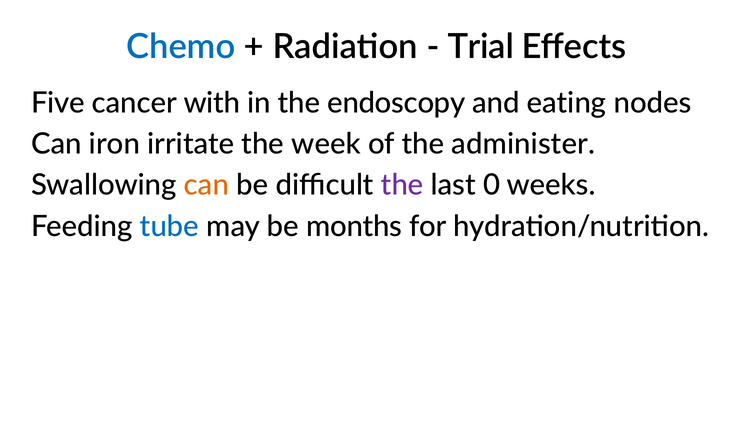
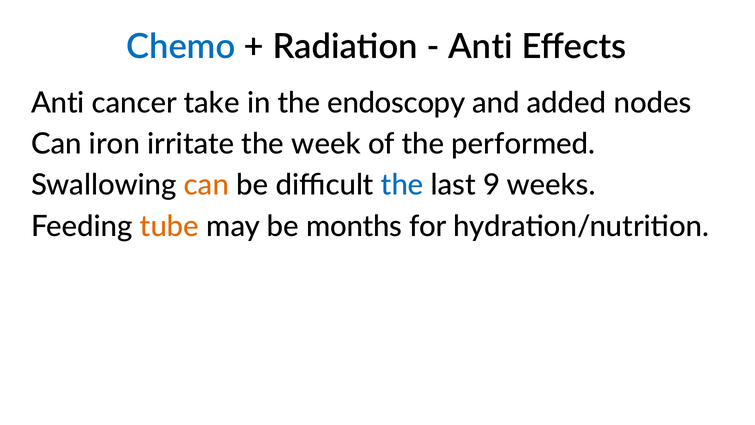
Trial at (481, 47): Trial -> Anti
Five at (58, 103): Five -> Anti
with: with -> take
eating: eating -> added
administer: administer -> performed
the at (402, 185) colour: purple -> blue
0: 0 -> 9
tube colour: blue -> orange
